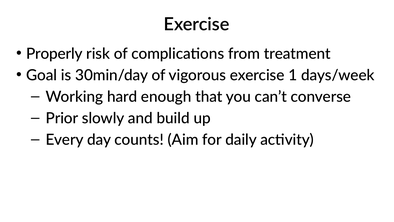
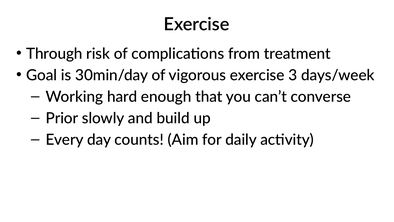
Properly: Properly -> Through
1: 1 -> 3
